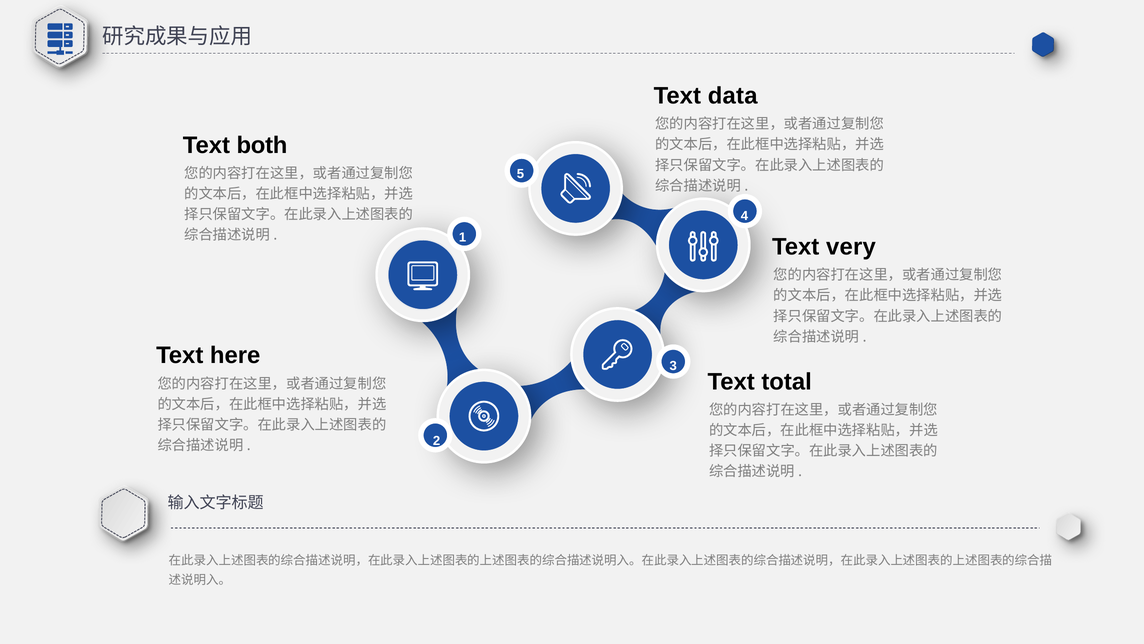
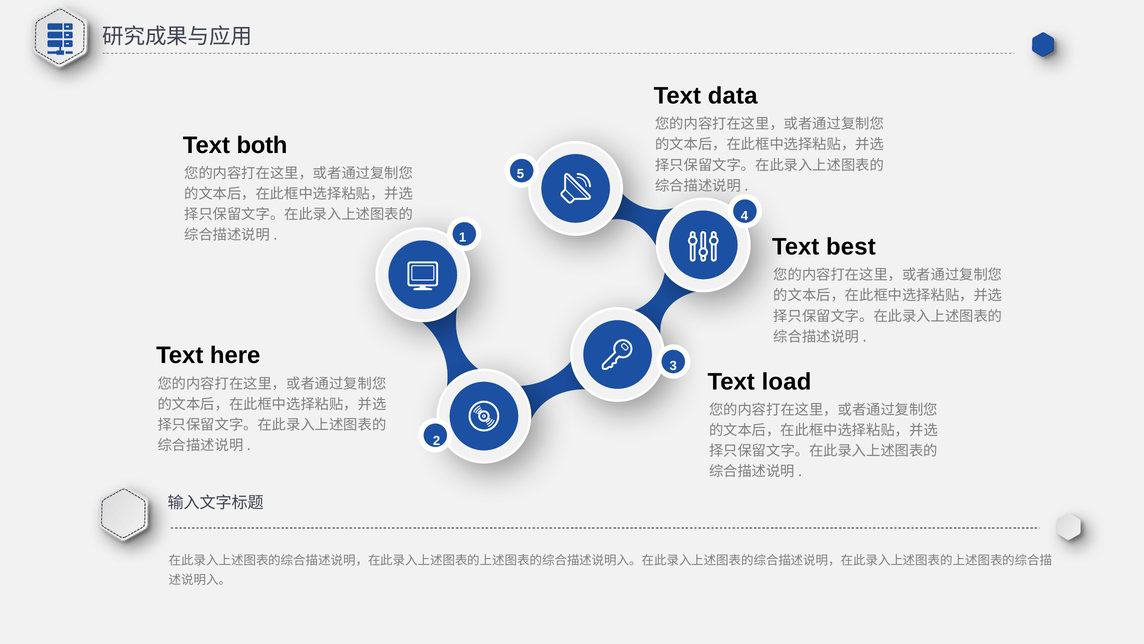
very: very -> best
total: total -> load
